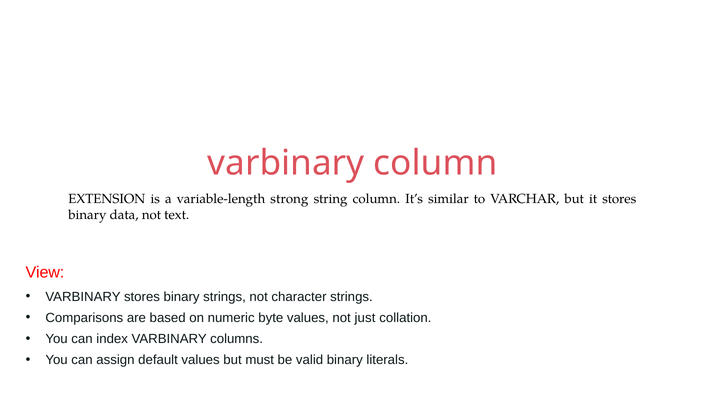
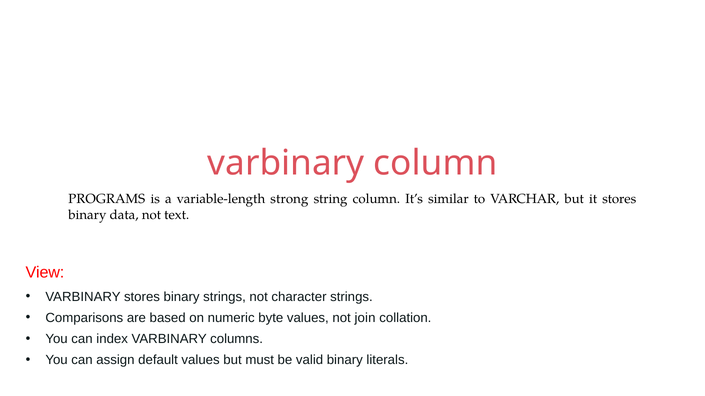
EXTENSION: EXTENSION -> PROGRAMS
just: just -> join
